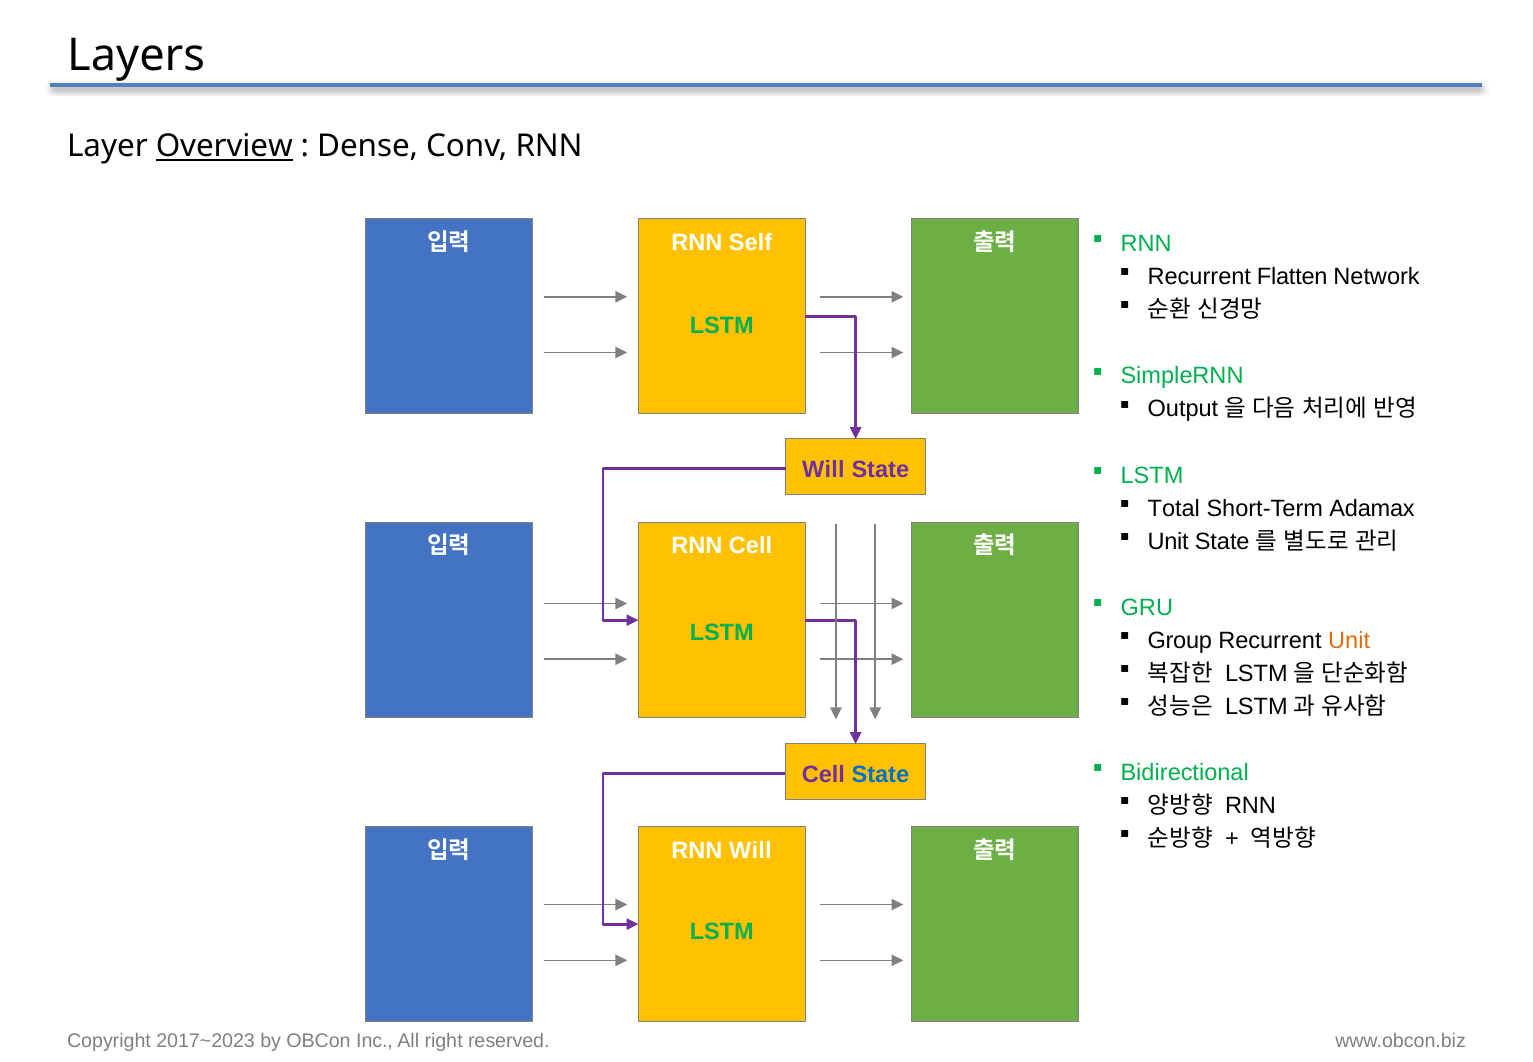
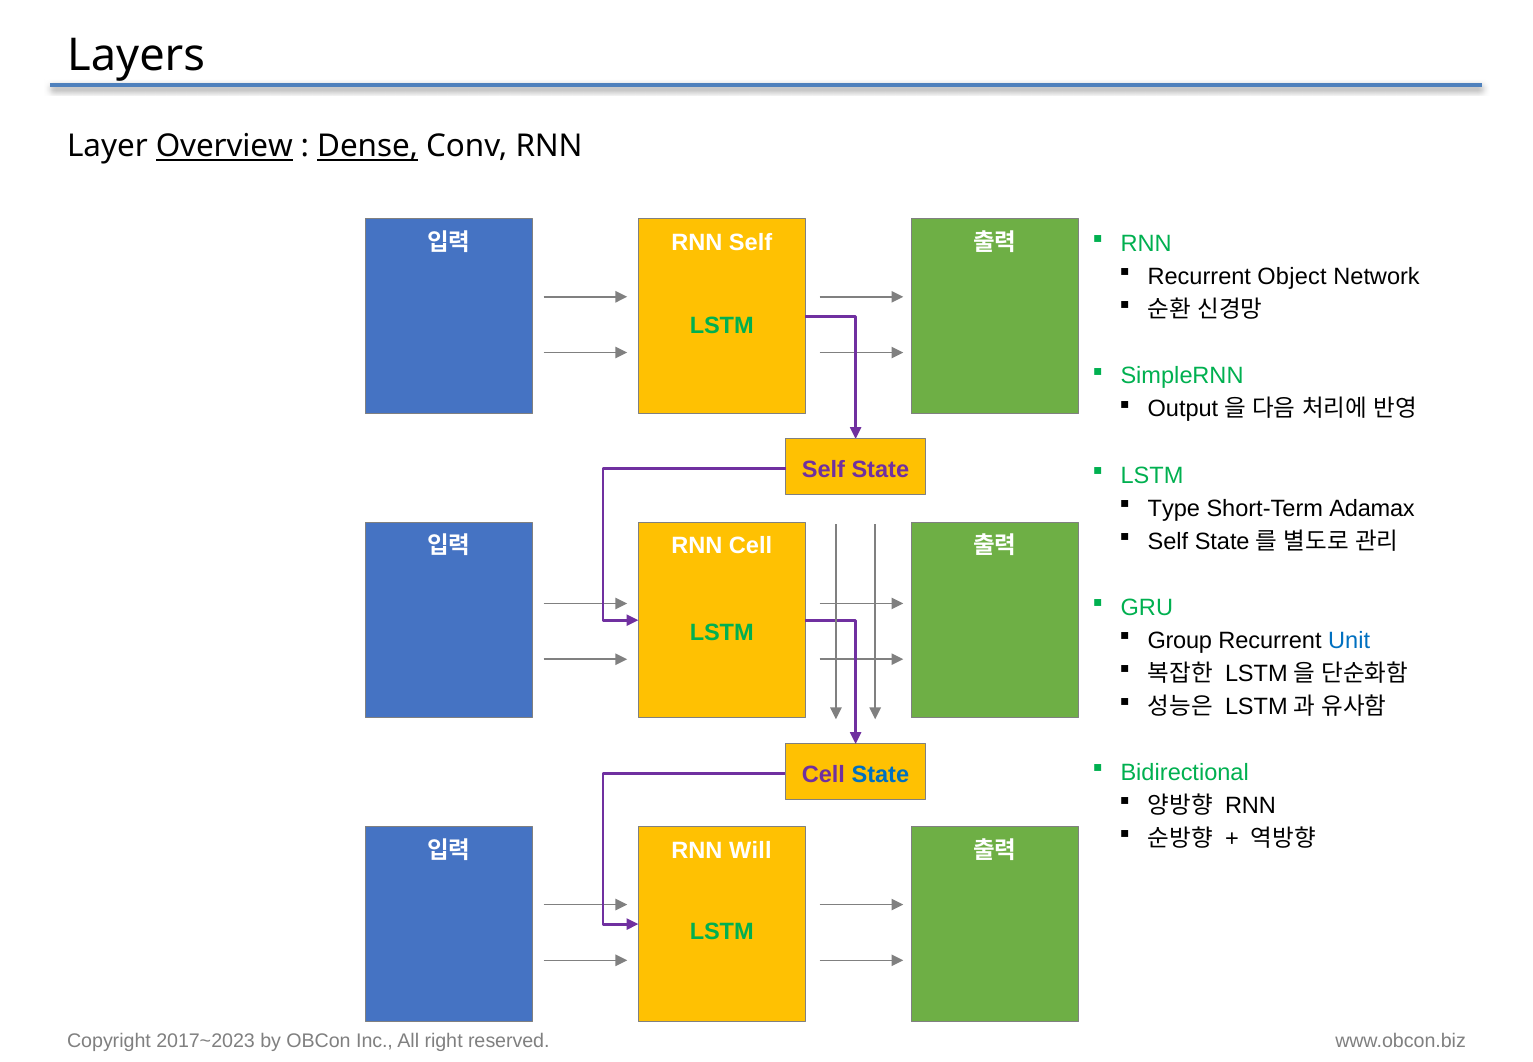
Dense underline: none -> present
Flatten: Flatten -> Object
Will at (823, 469): Will -> Self
Total: Total -> Type
Unit at (1168, 541): Unit -> Self
Unit at (1349, 640) colour: orange -> blue
